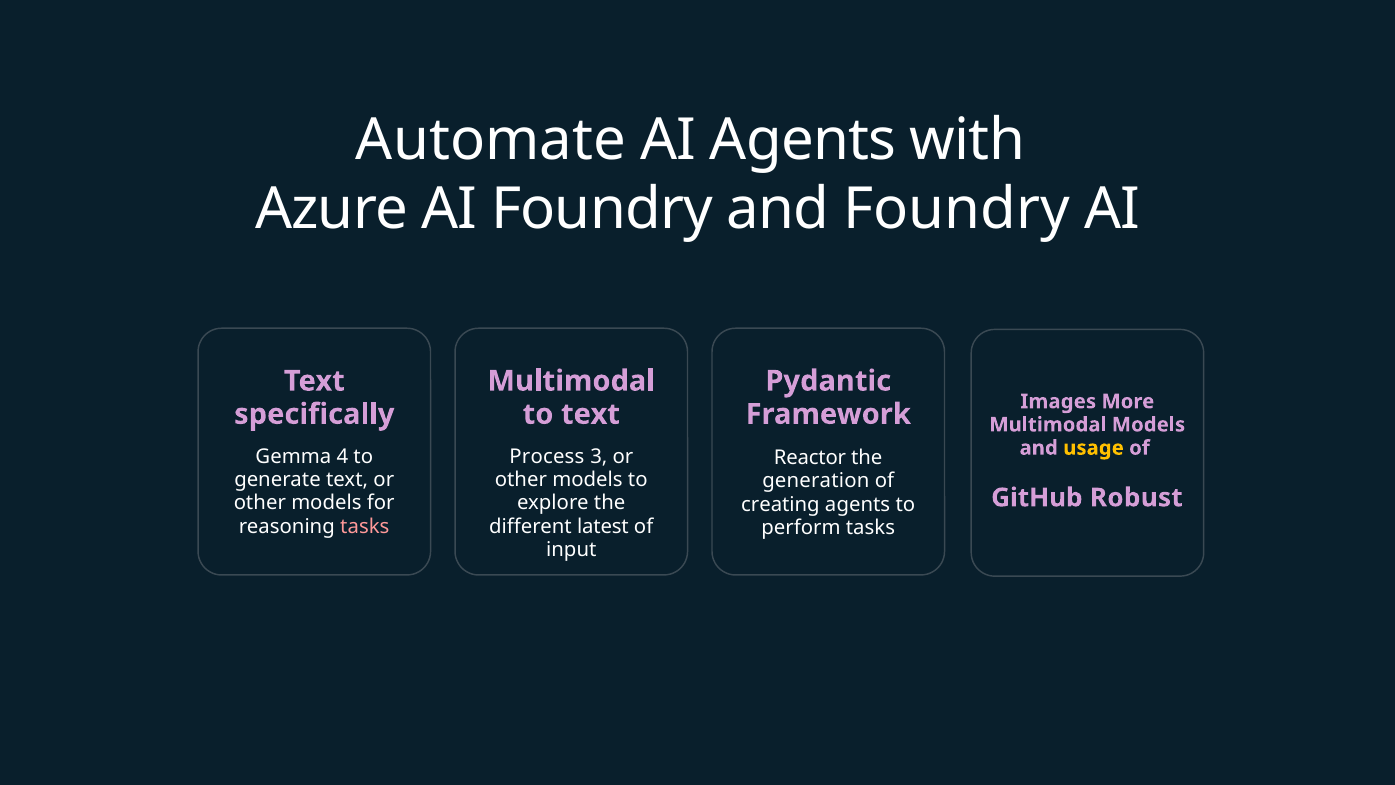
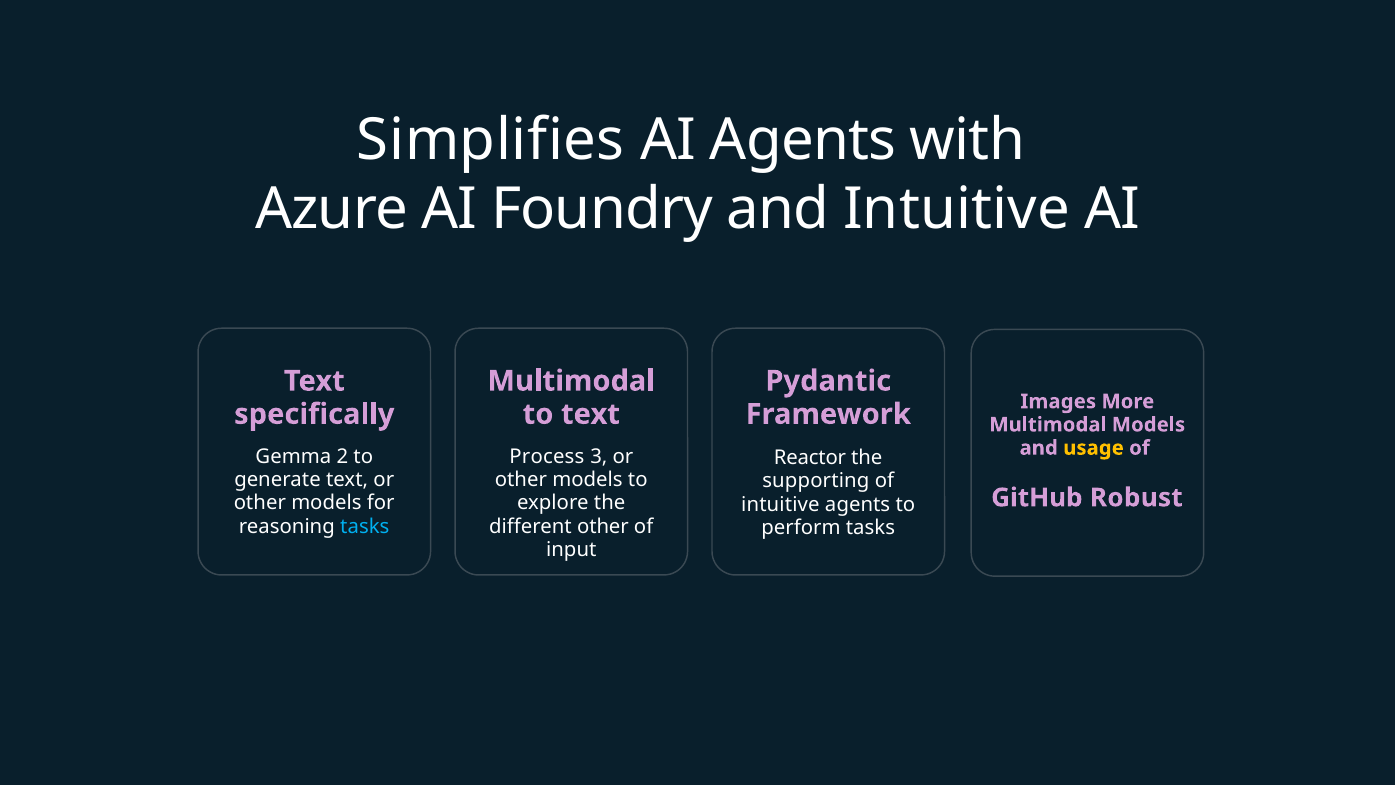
Automate: Automate -> Simplifies
and Foundry: Foundry -> Intuitive
4: 4 -> 2
generation: generation -> supporting
creating at (780, 504): creating -> intuitive
tasks at (365, 526) colour: pink -> light blue
different latest: latest -> other
